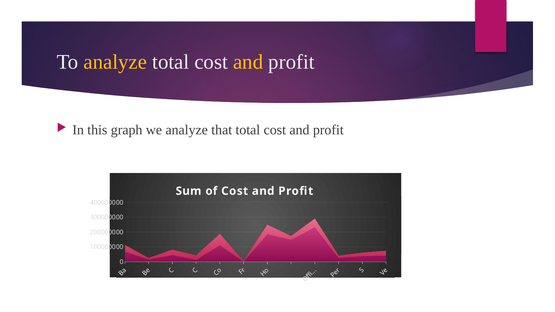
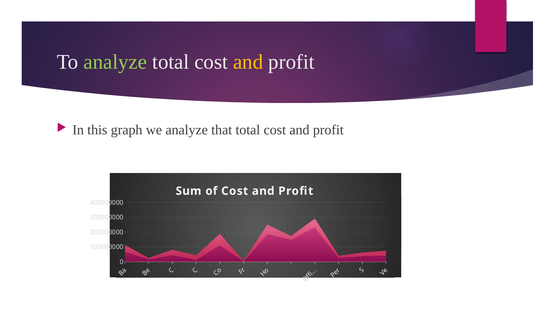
analyze at (115, 62) colour: yellow -> light green
